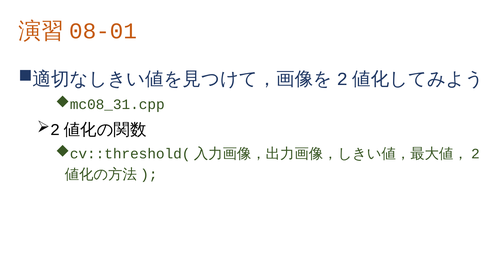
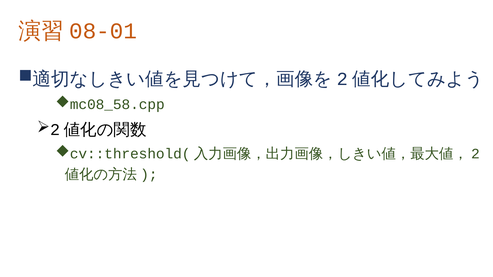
mc08_31.cpp: mc08_31.cpp -> mc08_58.cpp
